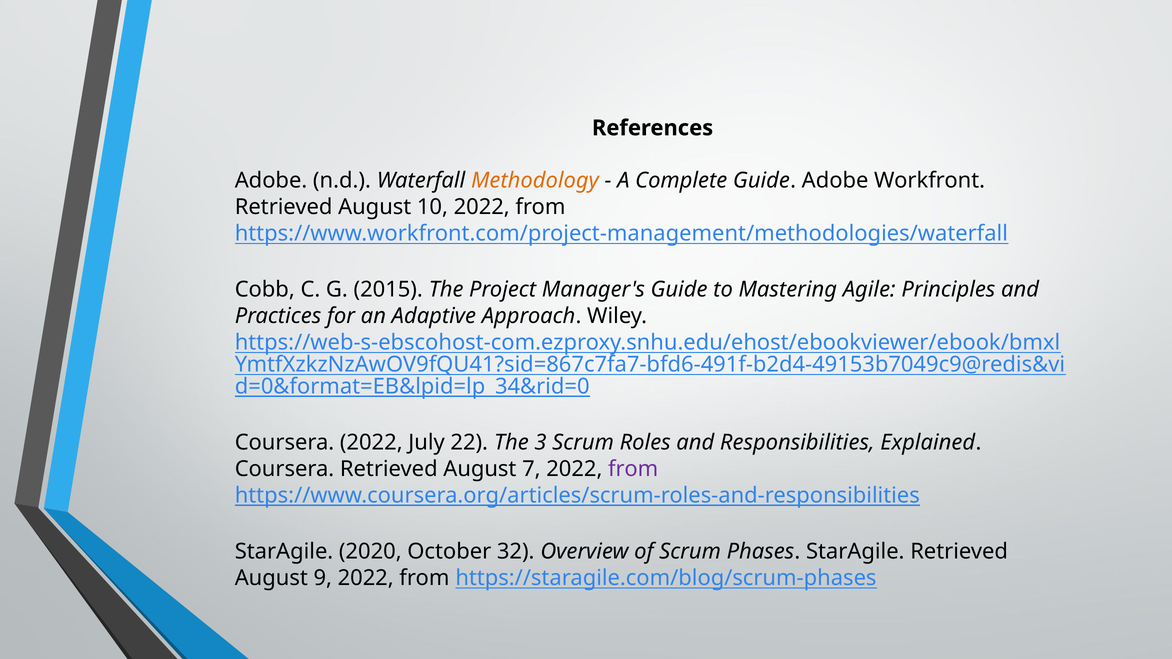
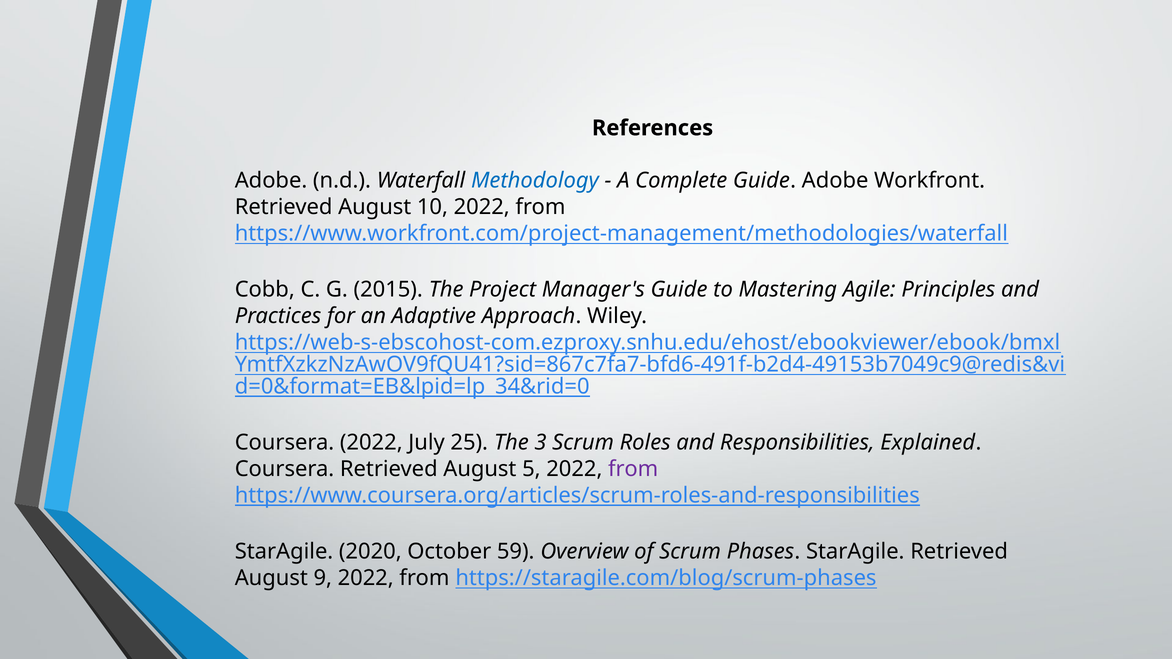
Methodology colour: orange -> blue
22: 22 -> 25
7: 7 -> 5
32: 32 -> 59
